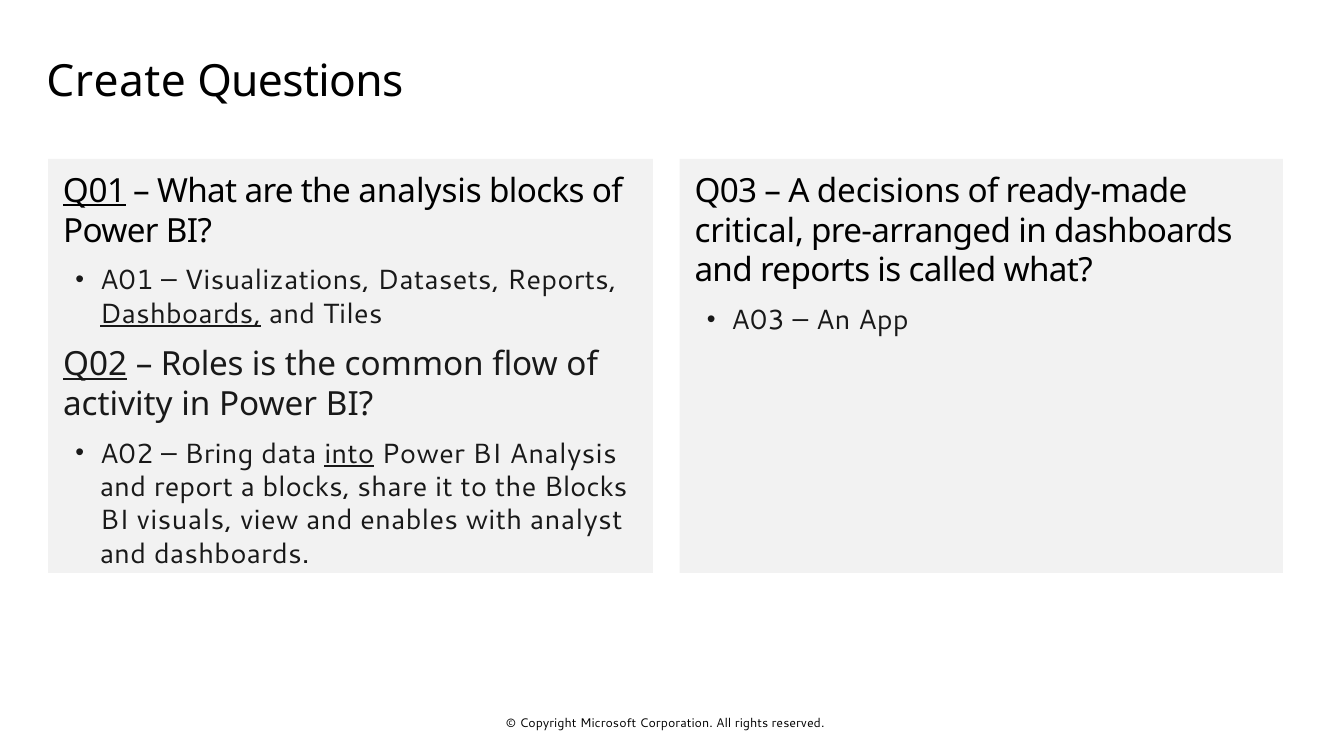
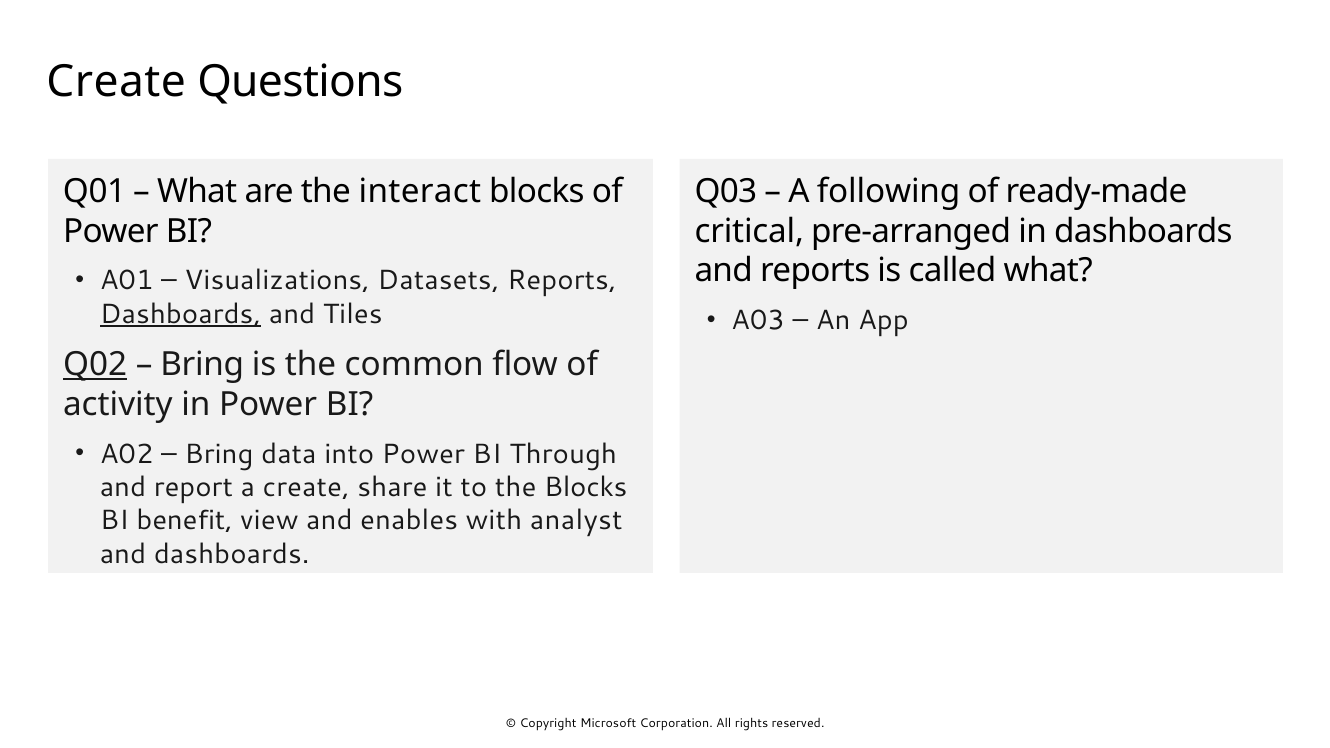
Q01 underline: present -> none
the analysis: analysis -> interact
decisions: decisions -> following
Roles at (202, 365): Roles -> Bring
into underline: present -> none
BI Analysis: Analysis -> Through
a blocks: blocks -> create
visuals: visuals -> benefit
